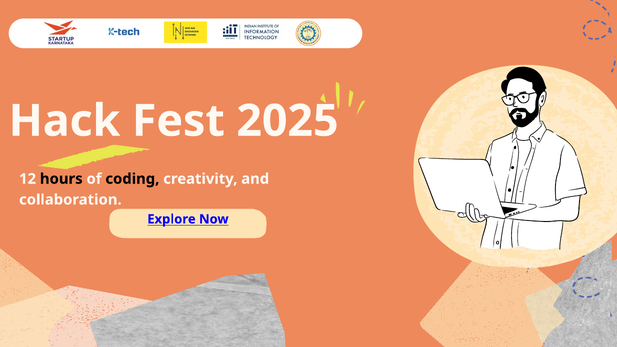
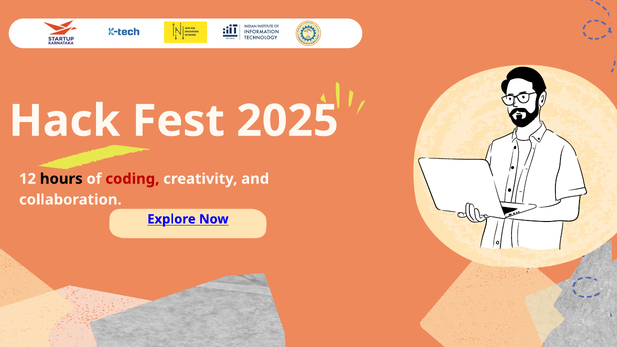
coding colour: black -> red
